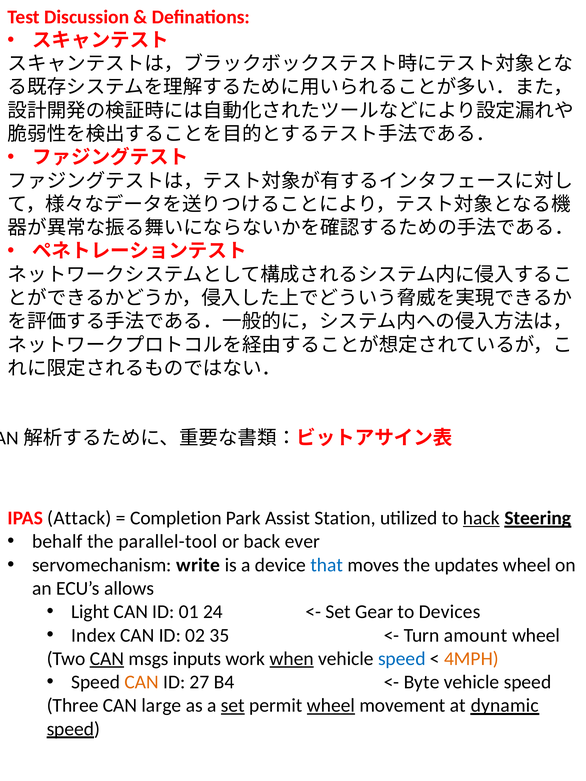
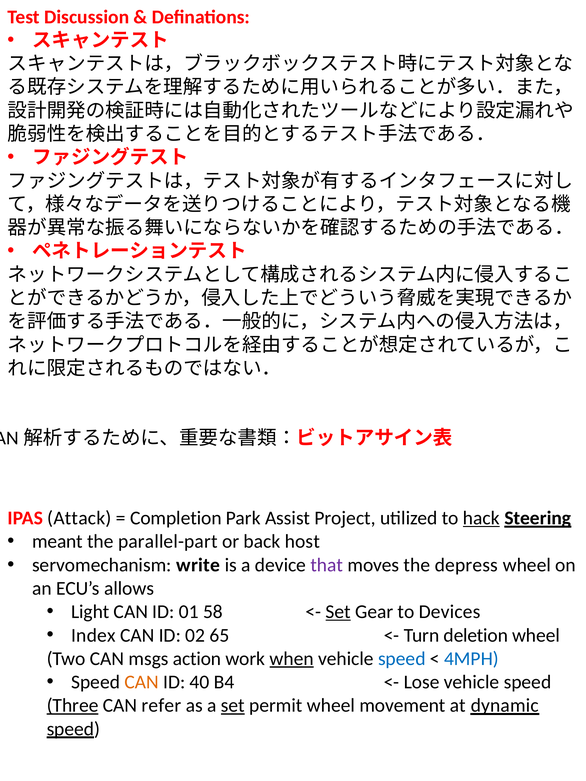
Station: Station -> Project
behalf: behalf -> meant
parallel-tool: parallel-tool -> parallel-part
ever: ever -> host
that colour: blue -> purple
updates: updates -> depress
24: 24 -> 58
Set at (338, 612) underline: none -> present
35: 35 -> 65
amount: amount -> deletion
CAN at (107, 659) underline: present -> none
inputs: inputs -> action
4MPH colour: orange -> blue
27: 27 -> 40
Byte: Byte -> Lose
Three underline: none -> present
large: large -> refer
wheel at (331, 706) underline: present -> none
